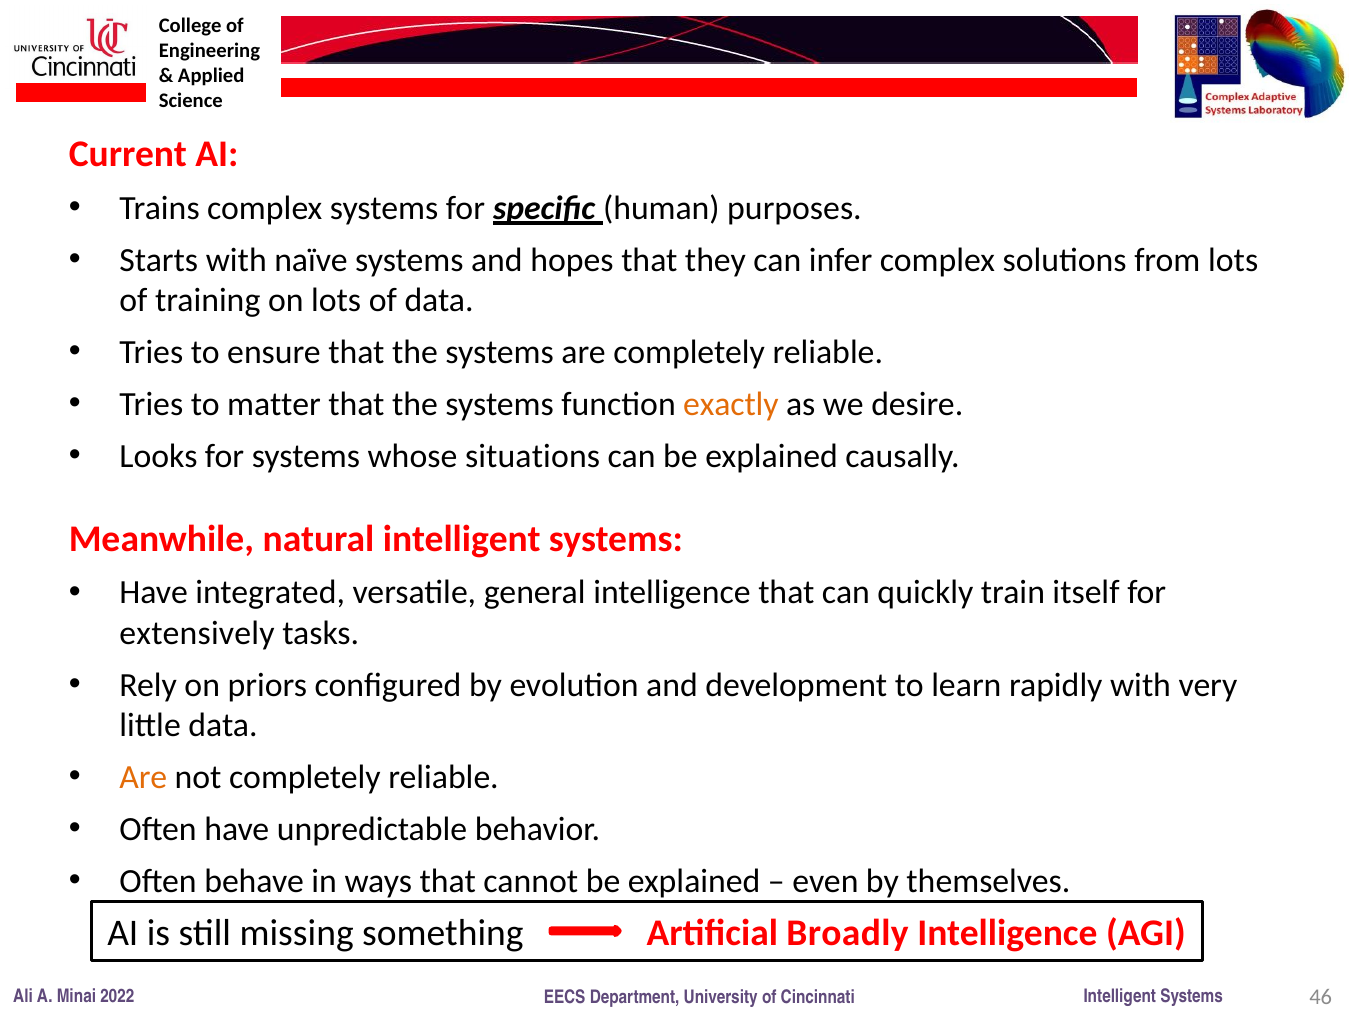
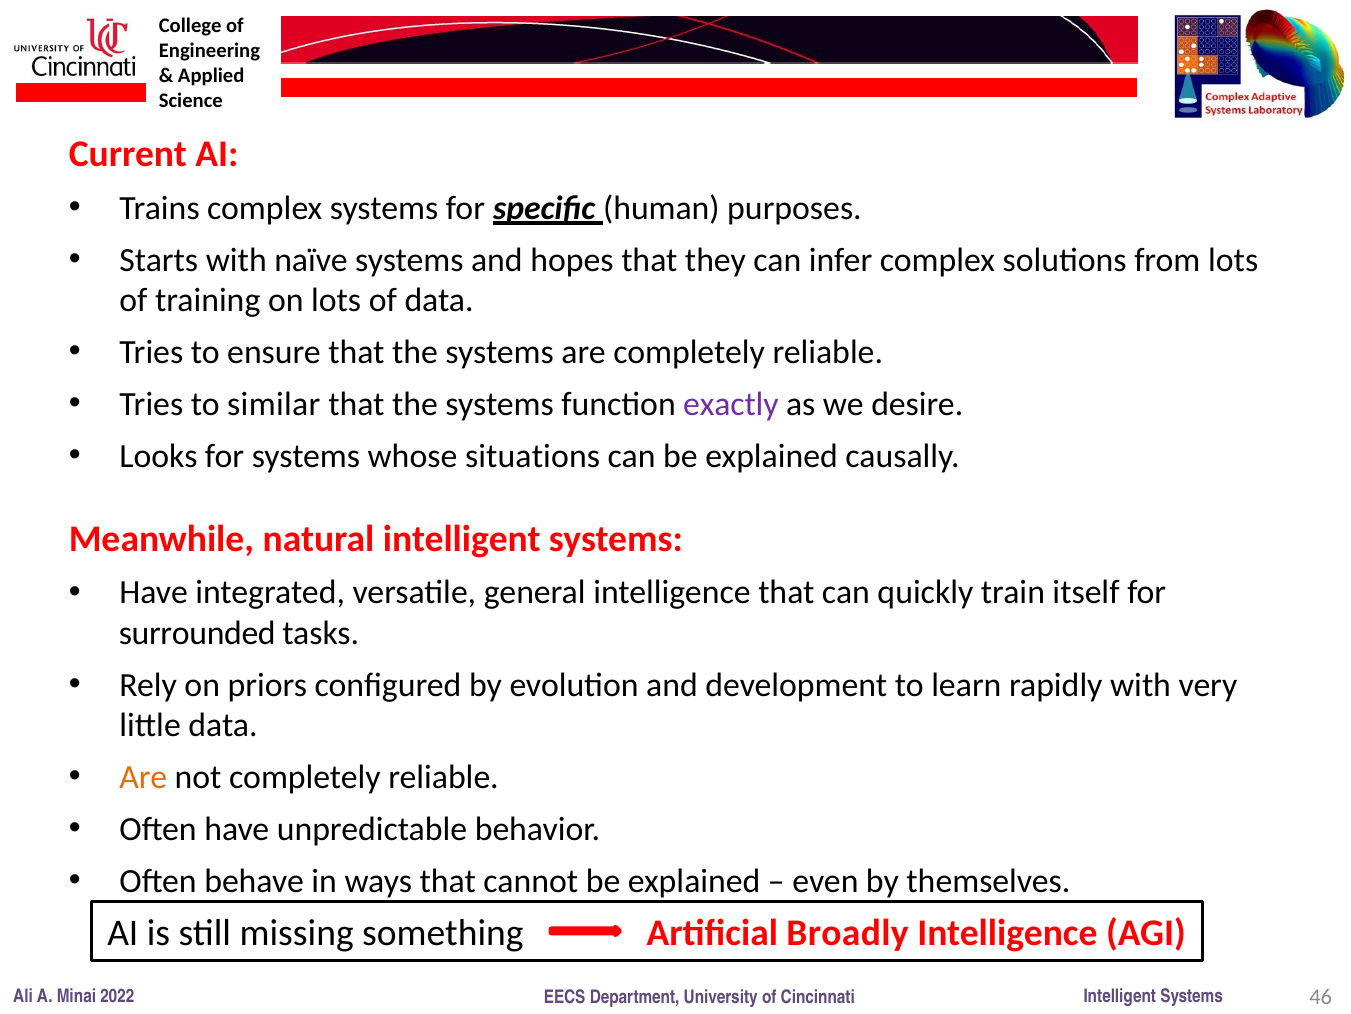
matter: matter -> similar
exactly colour: orange -> purple
extensively: extensively -> surrounded
